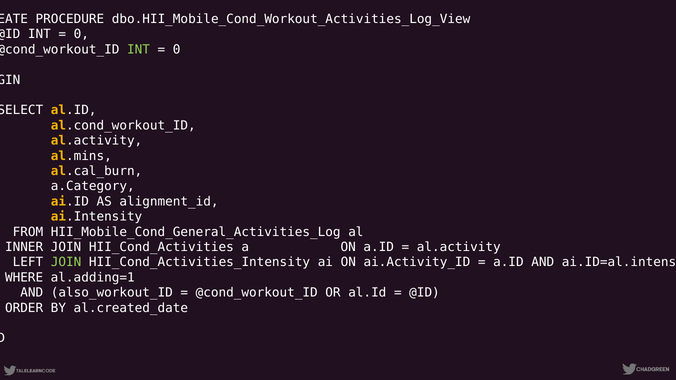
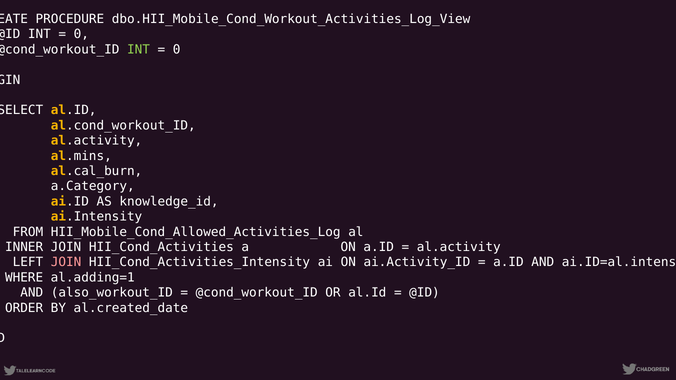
alignment_id: alignment_id -> knowledge_id
HII_Mobile_Cond_General_Activities_Log: HII_Mobile_Cond_General_Activities_Log -> HII_Mobile_Cond_Allowed_Activities_Log
JOIN at (66, 262) colour: light green -> pink
